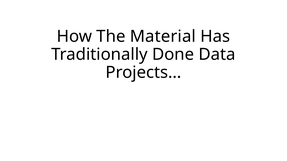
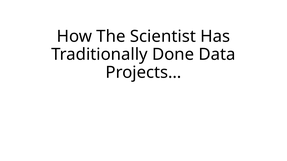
Material: Material -> Scientist
